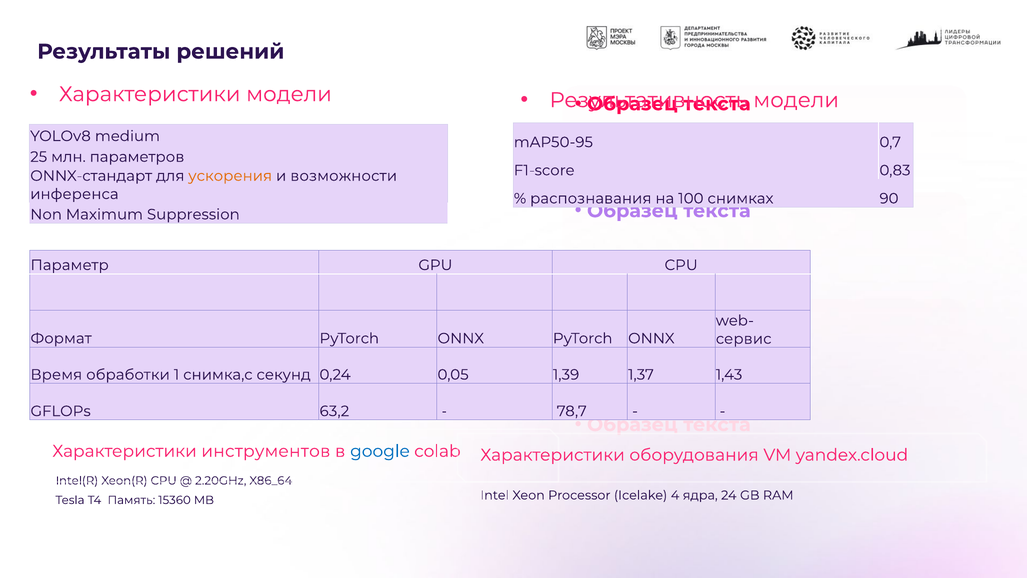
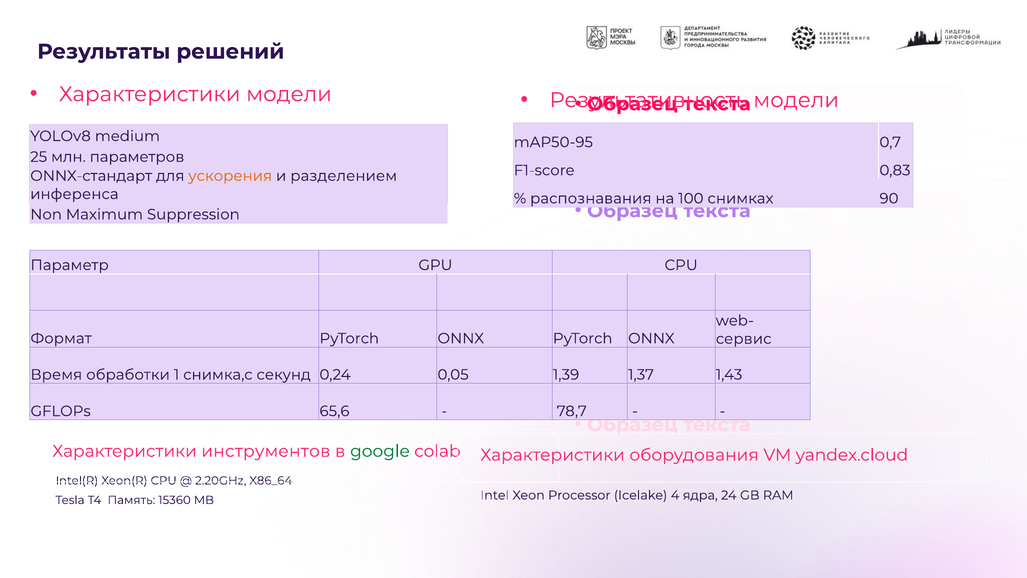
возможности: возможности -> разделением
63,2: 63,2 -> 65,6
google colour: blue -> green
